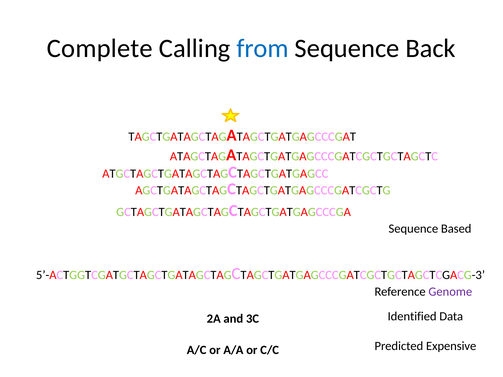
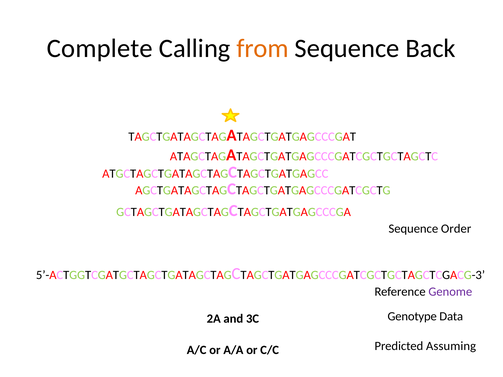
from colour: blue -> orange
Based: Based -> Order
Identified: Identified -> Genotype
Expensive: Expensive -> Assuming
